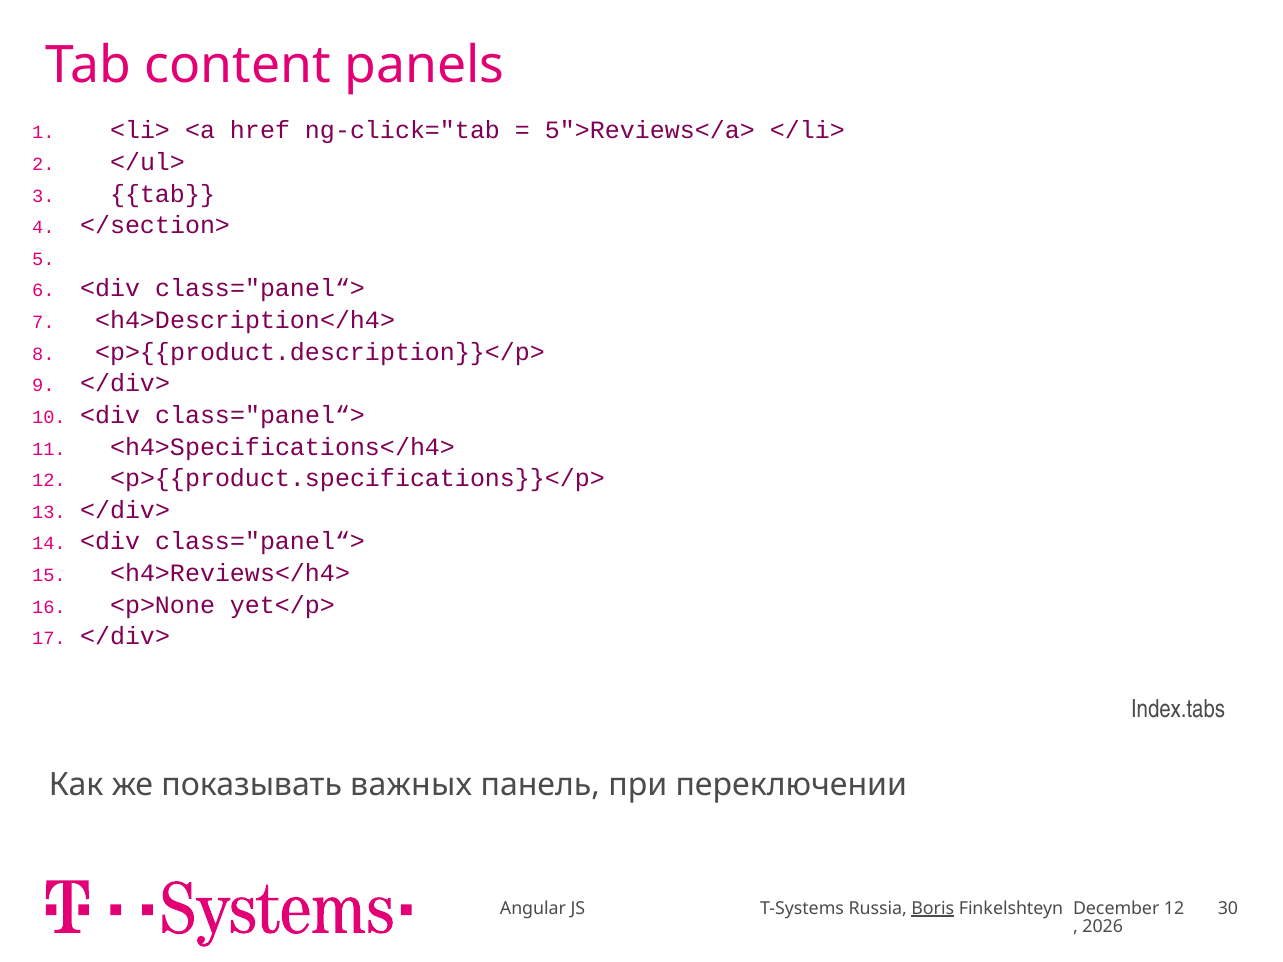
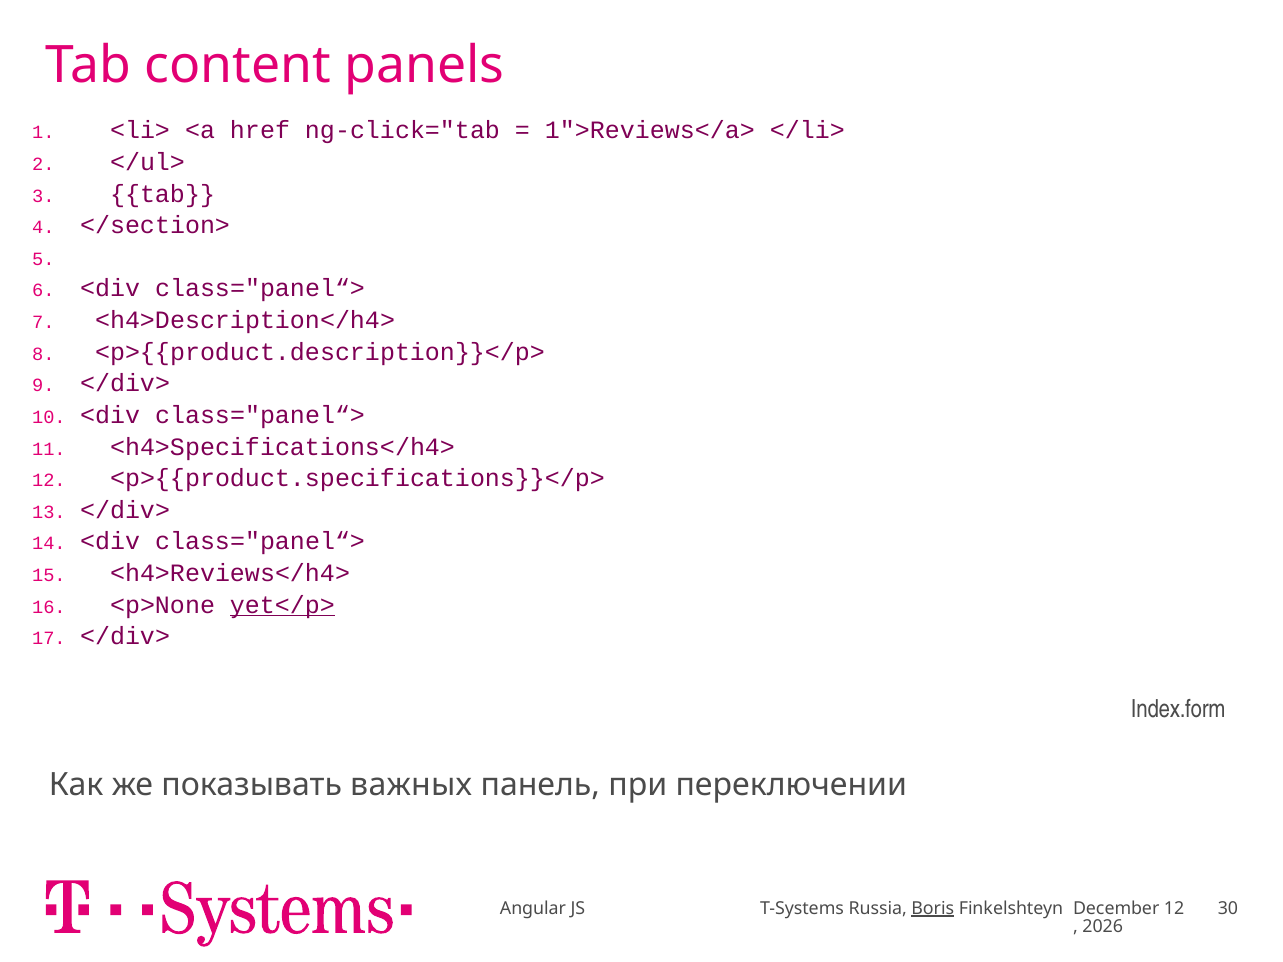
5">Reviews</a>: 5">Reviews</a> -> 1">Reviews</a>
yet</p> underline: none -> present
Index.tabs: Index.tabs -> Index.form
